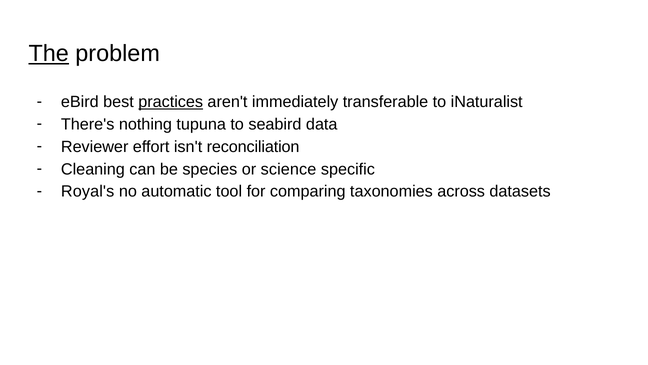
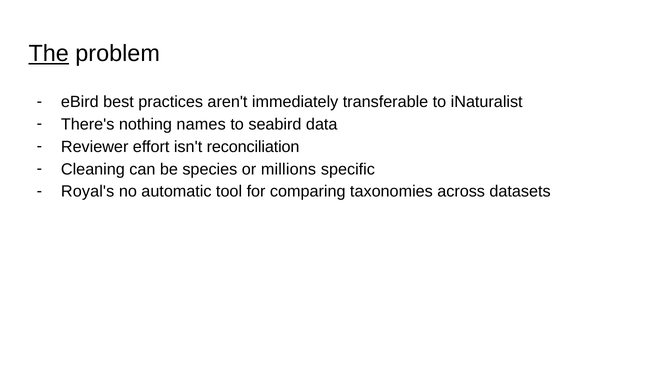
practices underline: present -> none
tupuna: tupuna -> names
science: science -> millions
